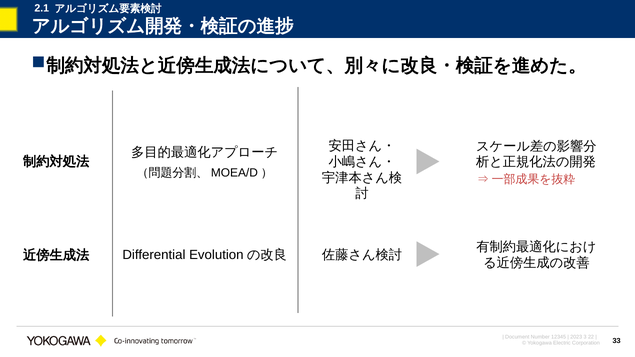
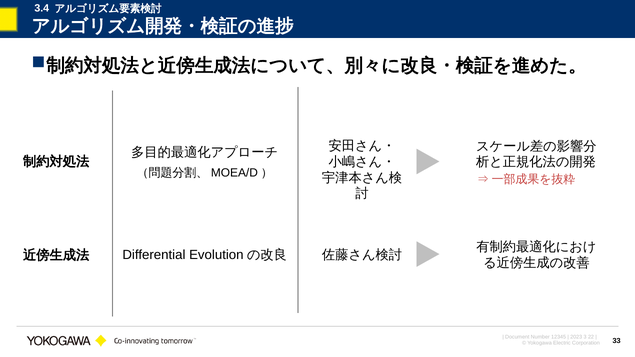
2.1: 2.1 -> 3.4
